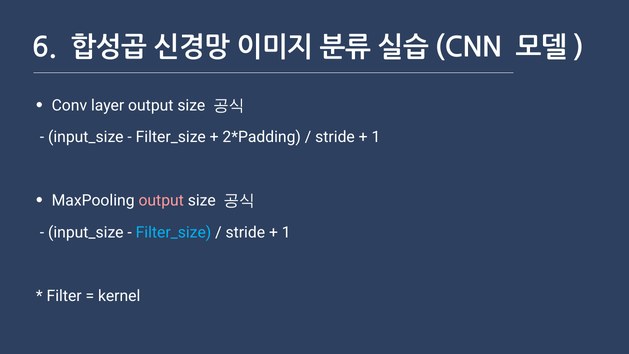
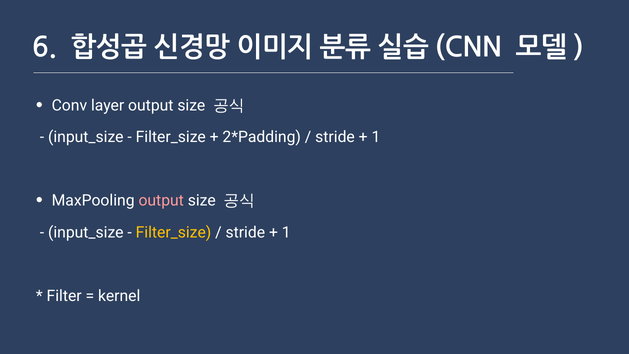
Filter_size at (173, 232) colour: light blue -> yellow
